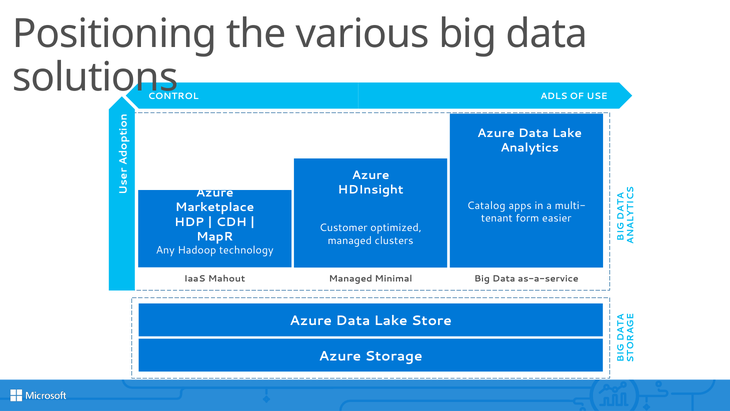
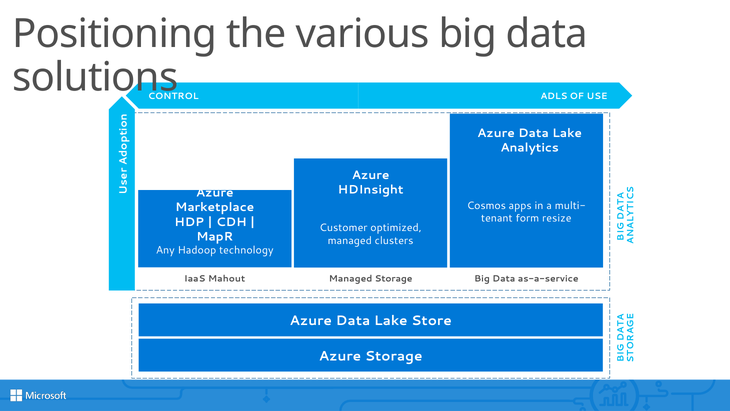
Catalog: Catalog -> Cosmos
easier: easier -> resize
Managed Minimal: Minimal -> Storage
